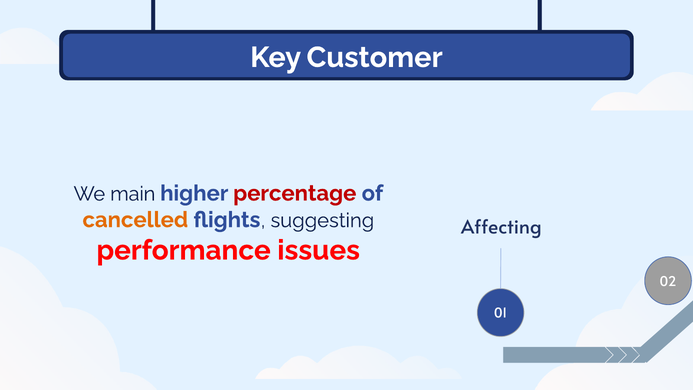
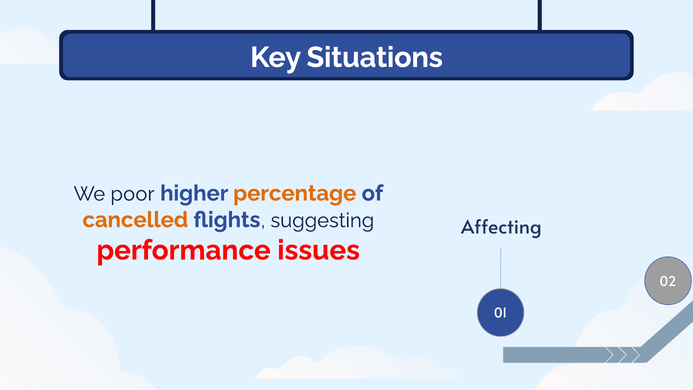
Customer: Customer -> Situations
main: main -> poor
percentage colour: red -> orange
